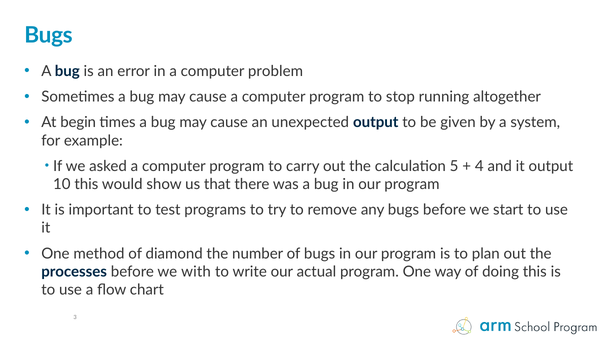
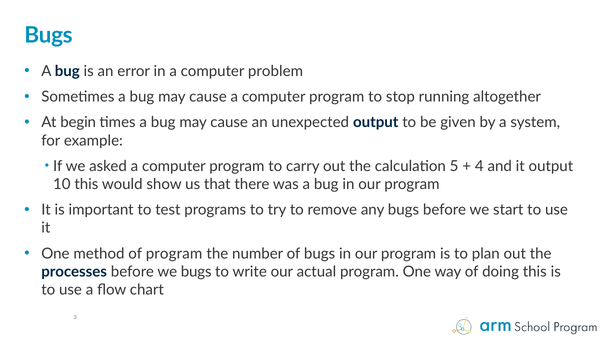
of diamond: diamond -> program
we with: with -> bugs
